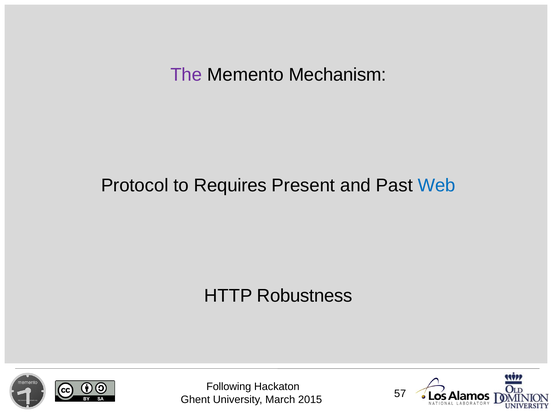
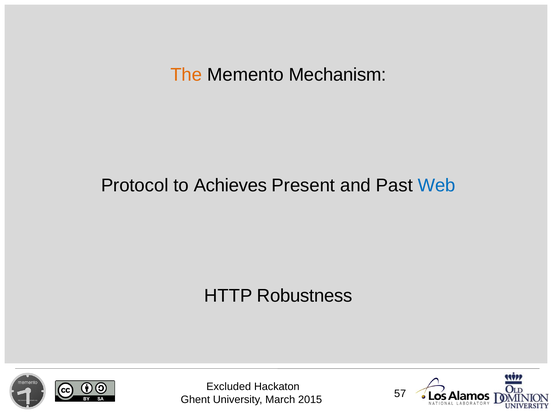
The colour: purple -> orange
Requires: Requires -> Achieves
Following: Following -> Excluded
